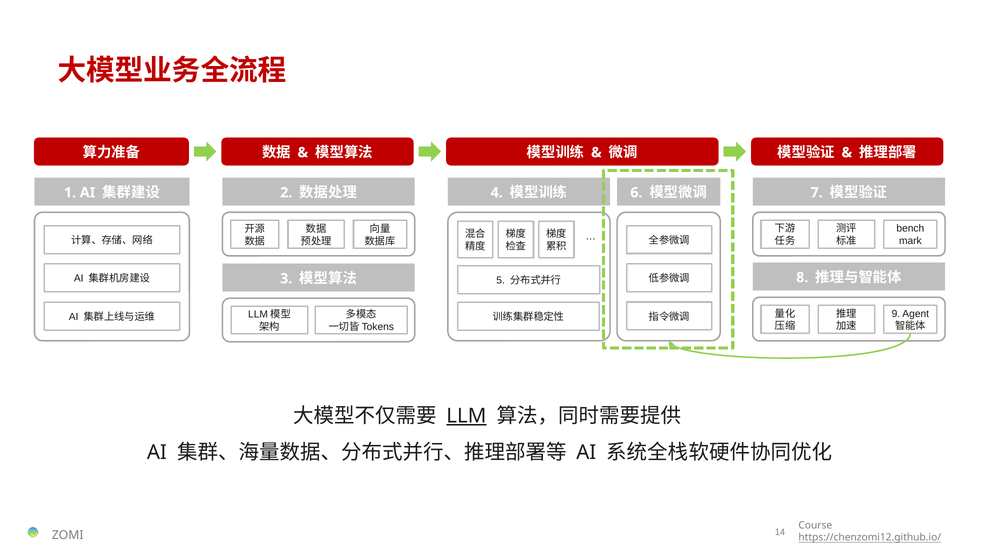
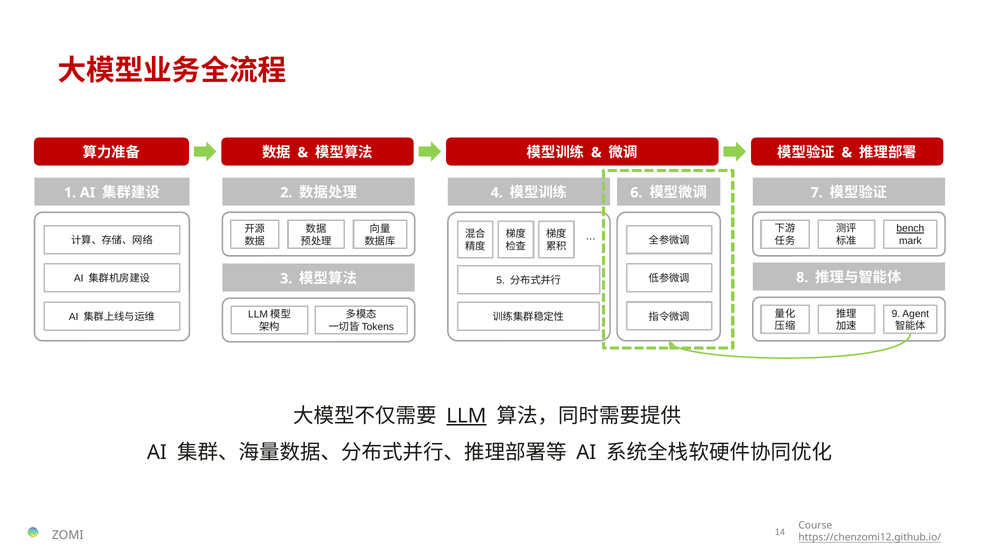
bench underline: none -> present
